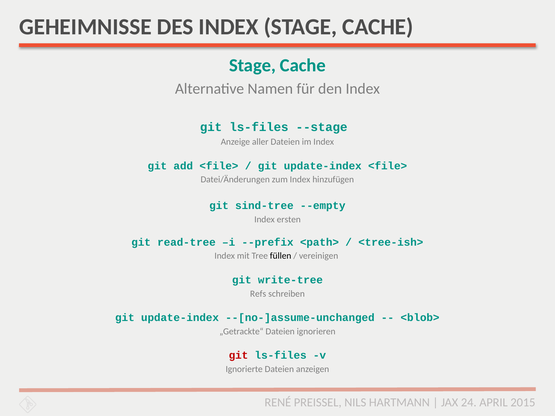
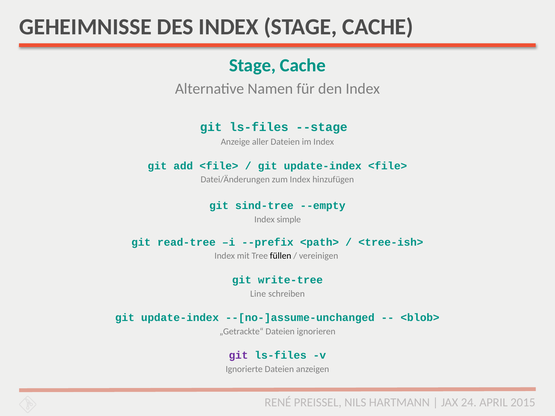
ersten: ersten -> simple
Refs: Refs -> Line
git at (238, 356) colour: red -> purple
